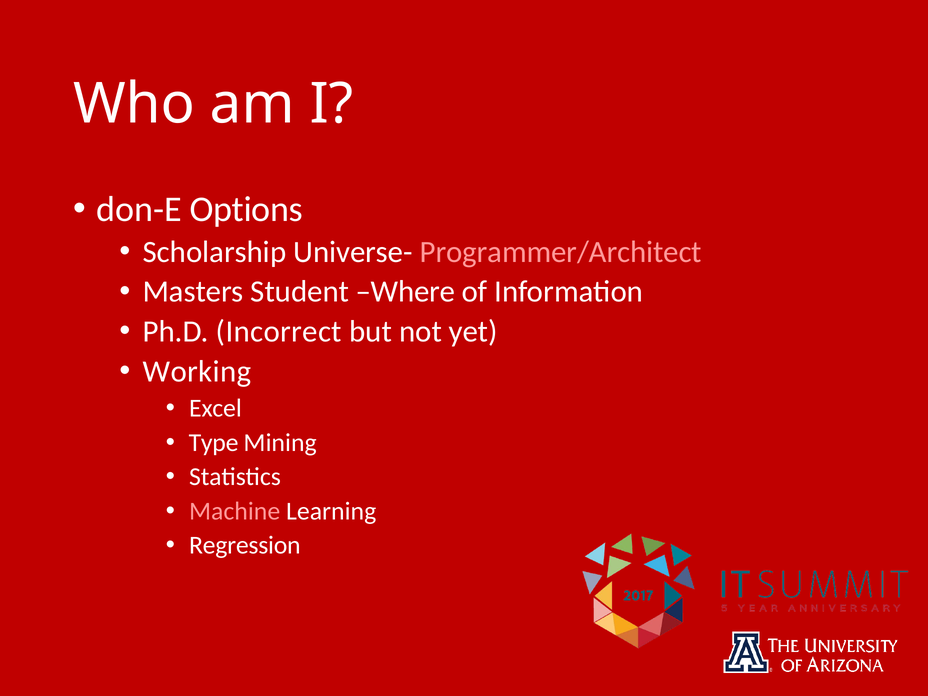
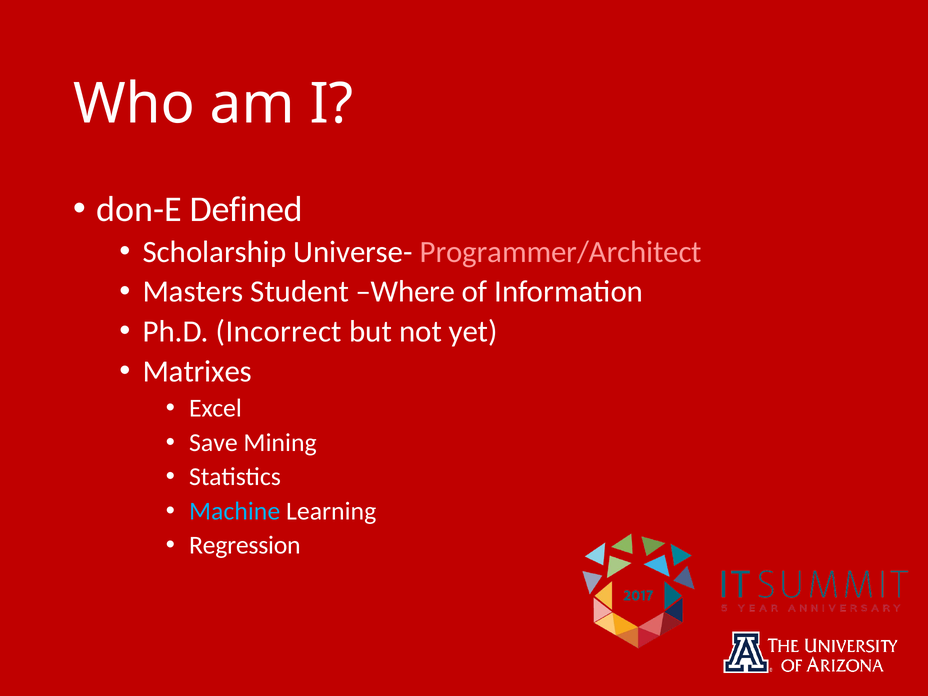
Options: Options -> Defined
Working: Working -> Matrixes
Type: Type -> Save
Machine colour: pink -> light blue
